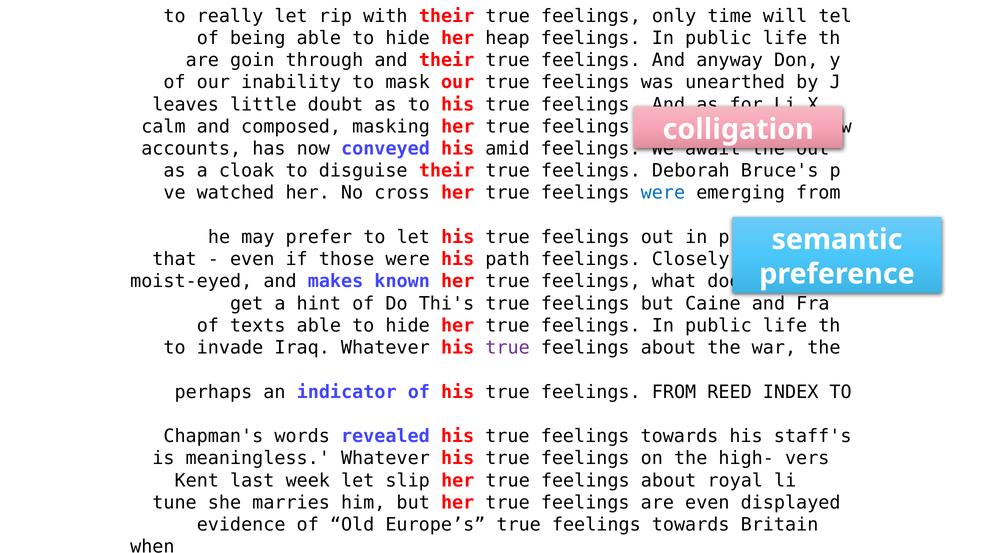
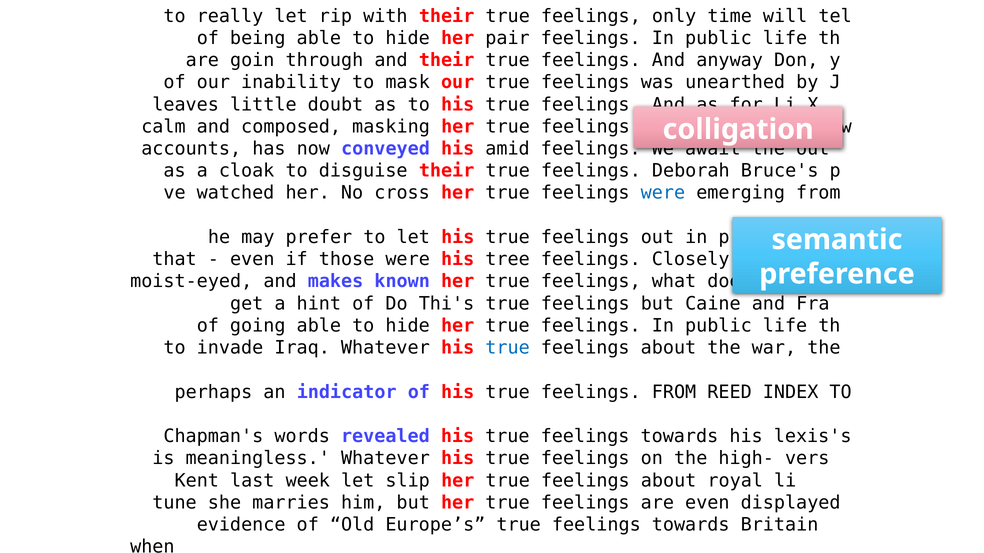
heap: heap -> pair
path: path -> tree
texts: texts -> going
true at (508, 348) colour: purple -> blue
staff's: staff's -> lexis's
